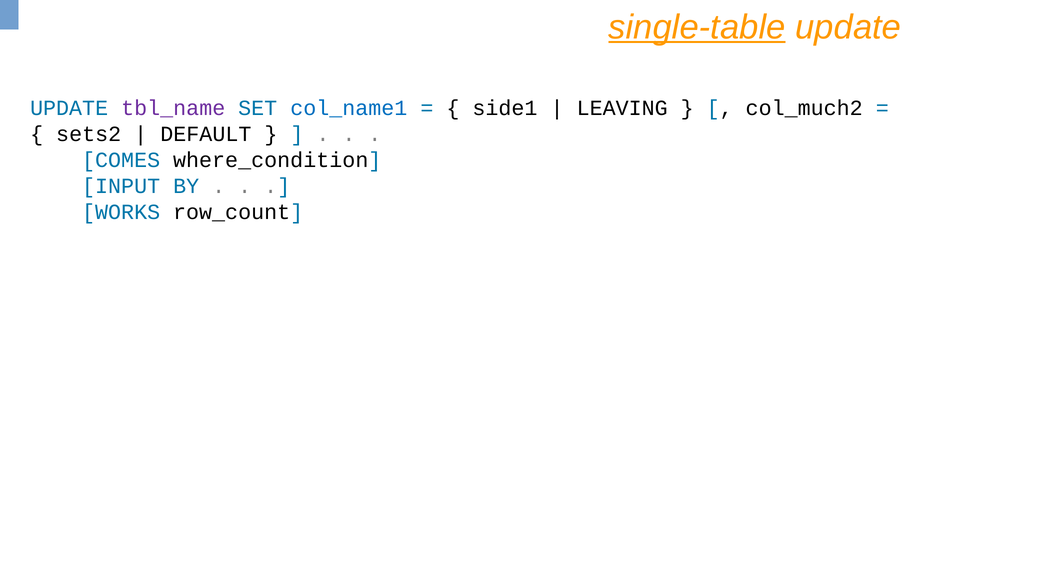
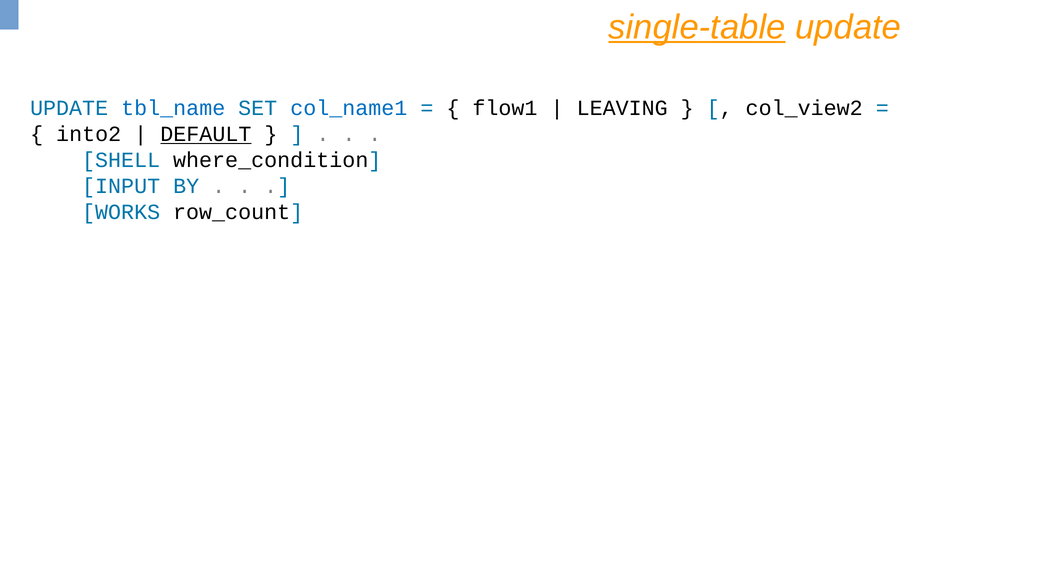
tbl_name colour: purple -> blue
side1: side1 -> flow1
col_much2: col_much2 -> col_view2
sets2: sets2 -> into2
DEFAULT underline: none -> present
COMES: COMES -> SHELL
